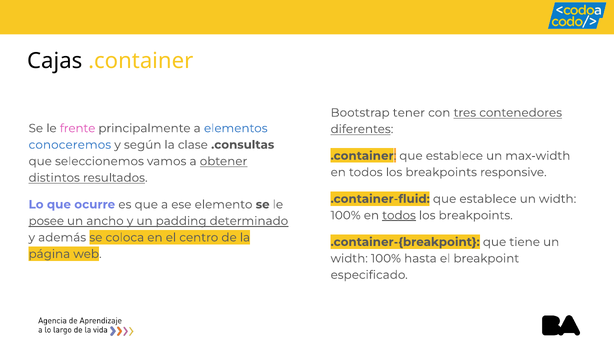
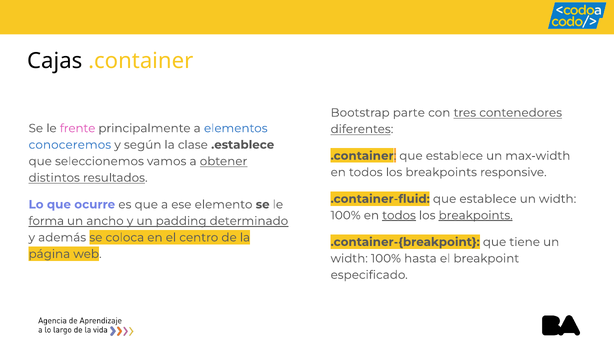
tener: tener -> parte
.consultas: .consultas -> .establece
breakpoints at (476, 216) underline: none -> present
posee: posee -> forma
